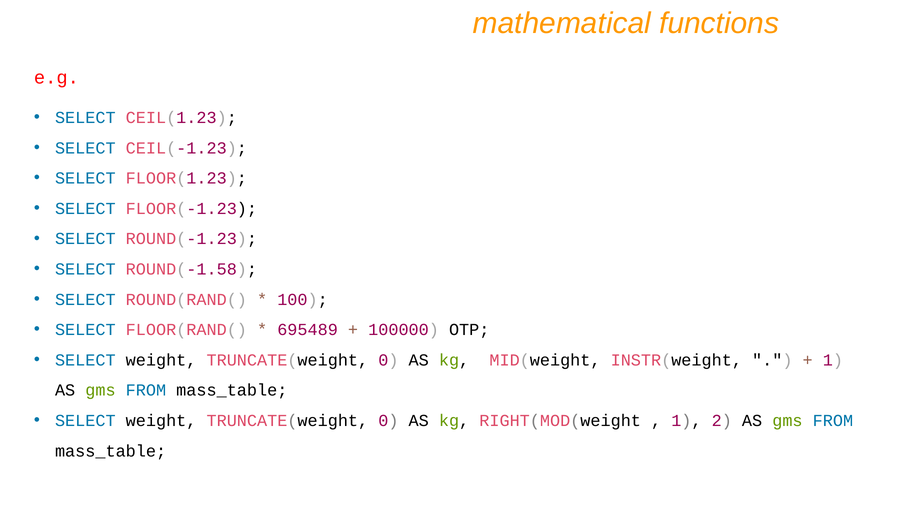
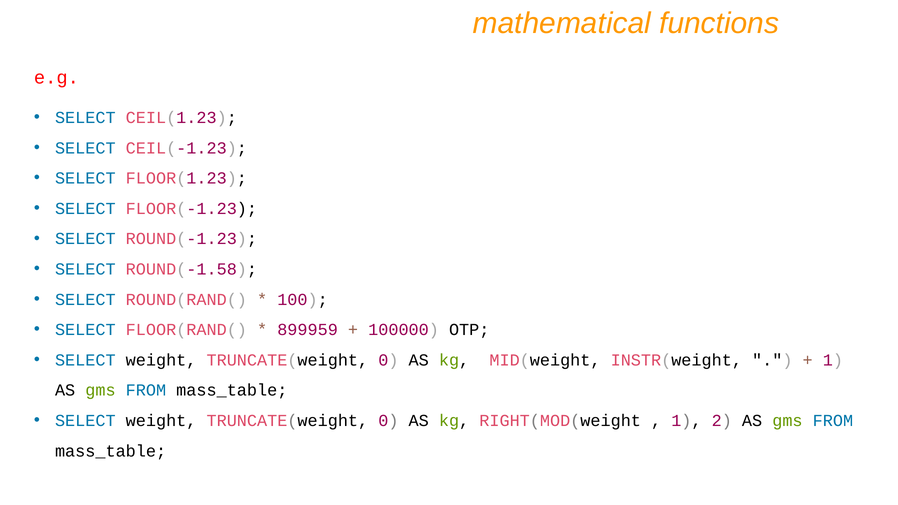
695489: 695489 -> 899959
